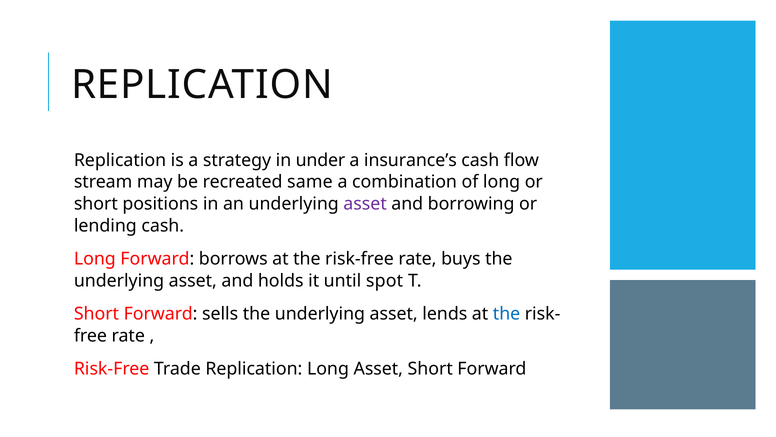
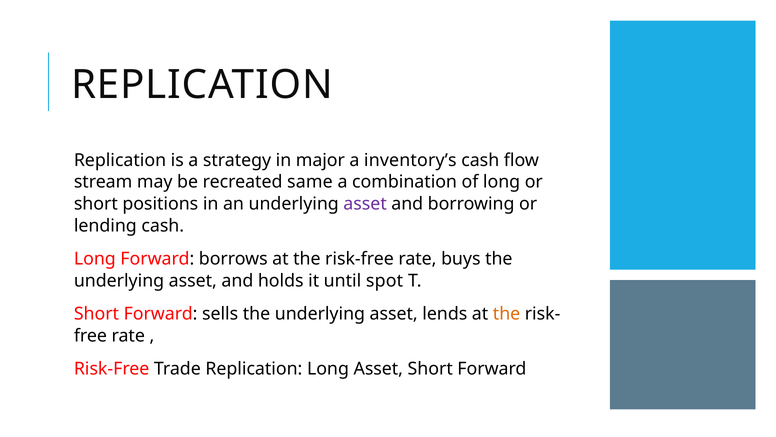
under: under -> major
insurance’s: insurance’s -> inventory’s
the at (507, 314) colour: blue -> orange
